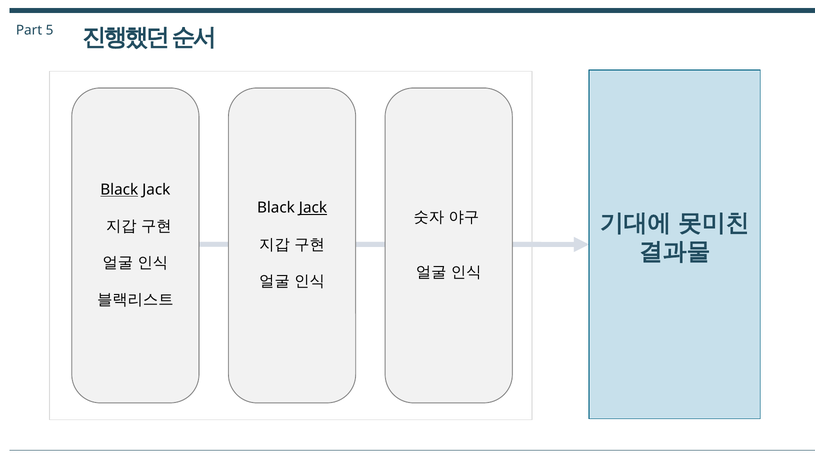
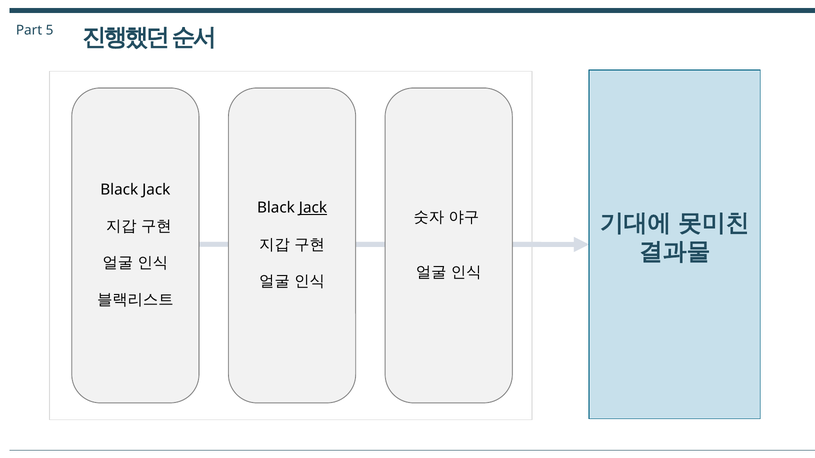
Black at (119, 190) underline: present -> none
